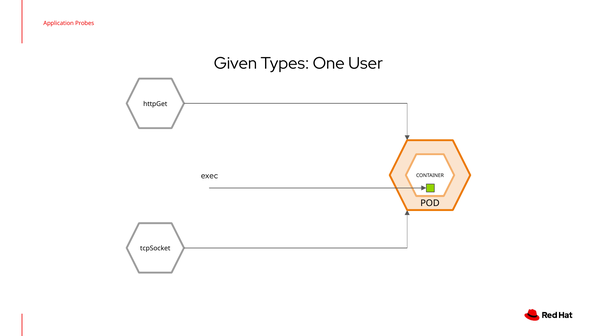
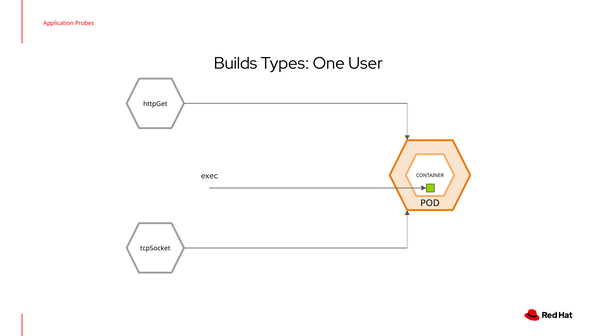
Given: Given -> Builds
